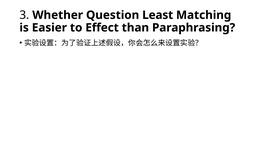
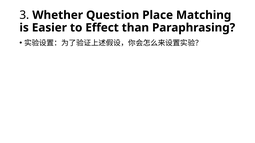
Least: Least -> Place
